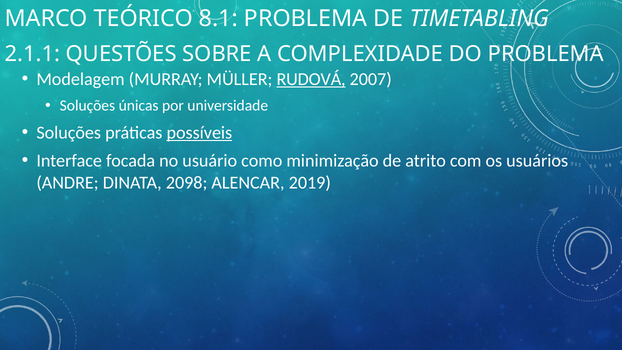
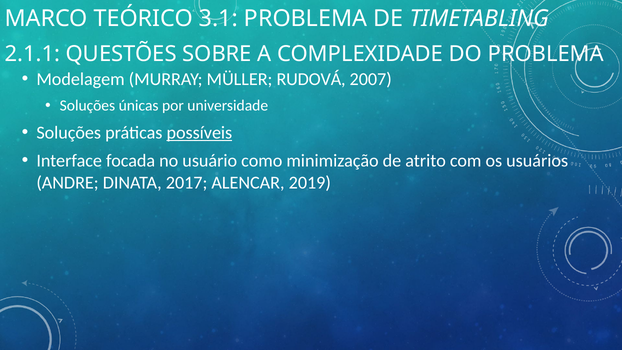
8.1: 8.1 -> 3.1
RUDOVÁ underline: present -> none
2098: 2098 -> 2017
